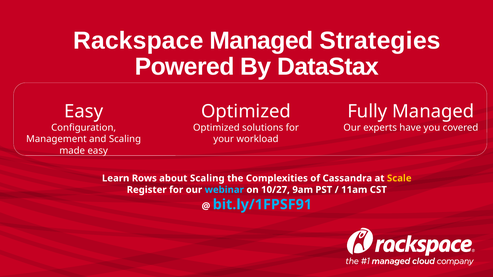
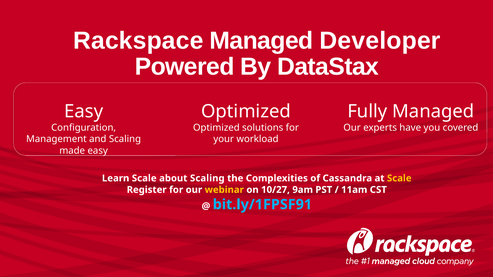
Strategies: Strategies -> Developer
Learn Rows: Rows -> Scale
webinar colour: light blue -> yellow
